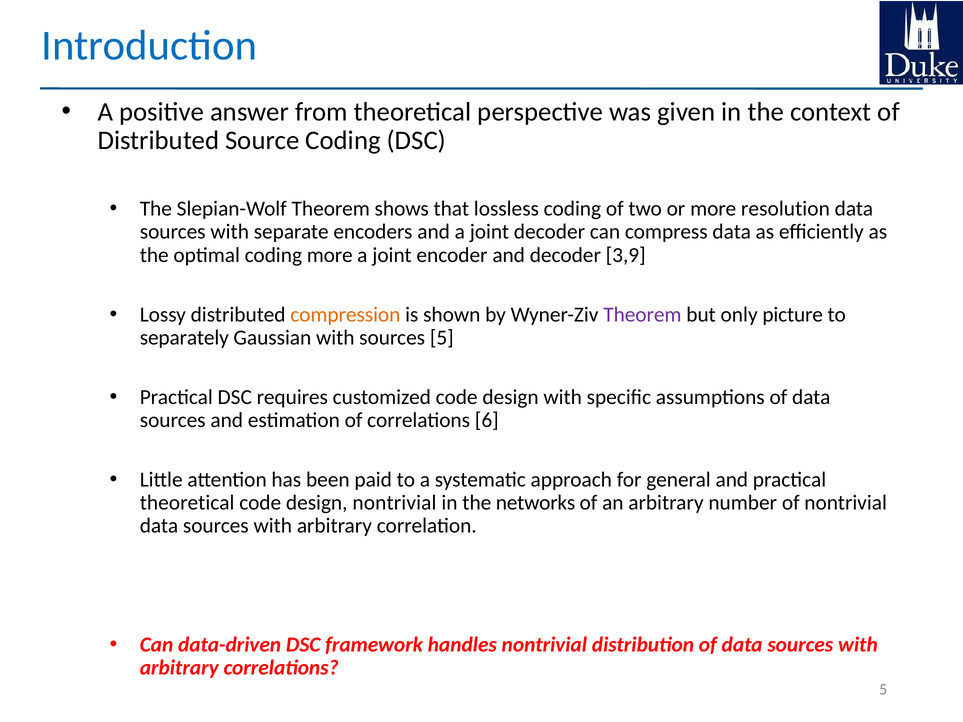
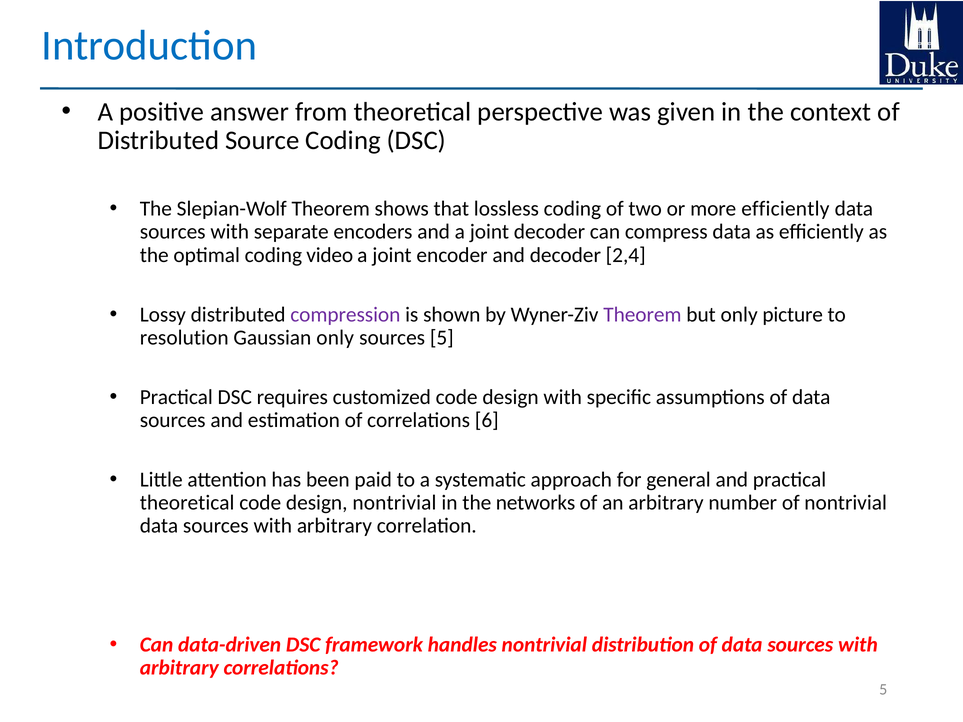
more resolution: resolution -> efficiently
coding more: more -> video
3,9: 3,9 -> 2,4
compression colour: orange -> purple
separately: separately -> resolution
Gaussian with: with -> only
